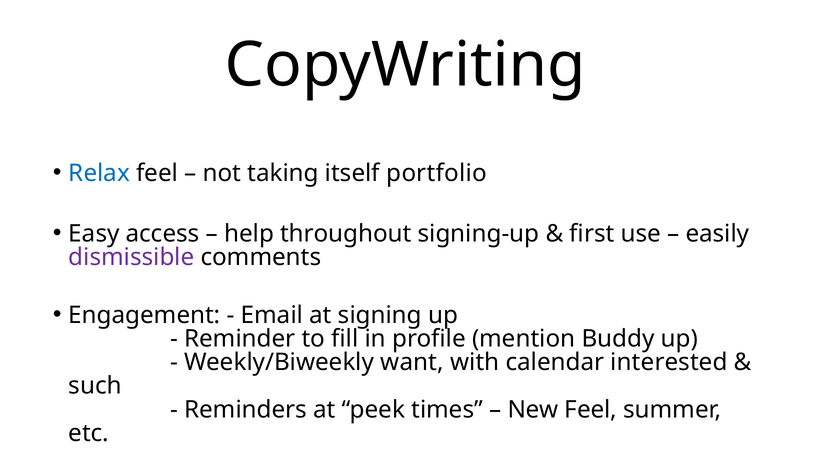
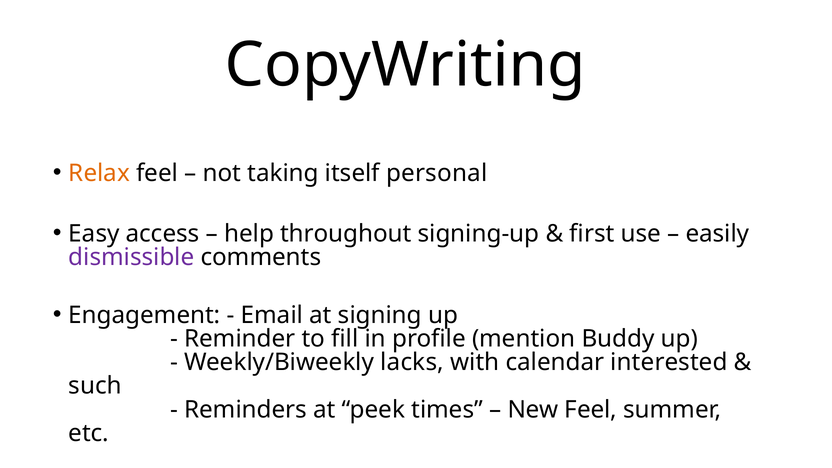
Relax colour: blue -> orange
portfolio: portfolio -> personal
want: want -> lacks
